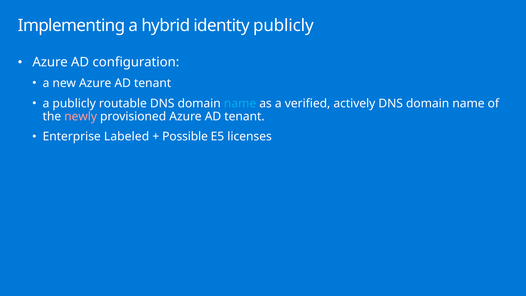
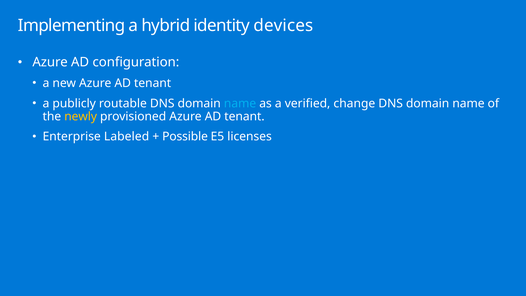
identity publicly: publicly -> devices
actively: actively -> change
newly colour: pink -> yellow
